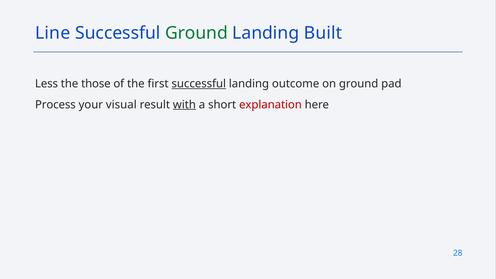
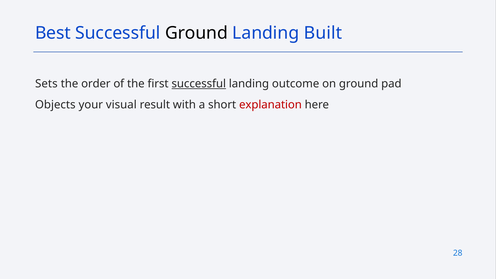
Line: Line -> Best
Ground at (196, 33) colour: green -> black
Less: Less -> Sets
those: those -> order
Process: Process -> Objects
with underline: present -> none
